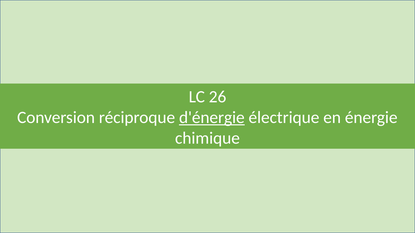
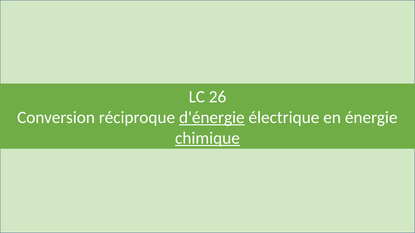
chimique underline: none -> present
